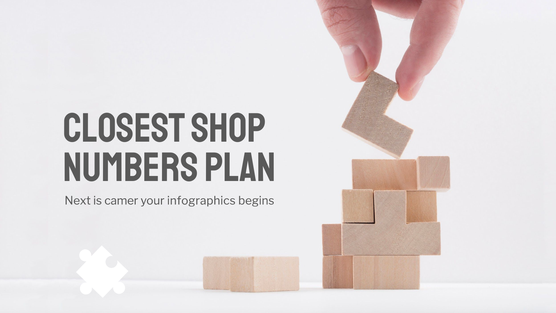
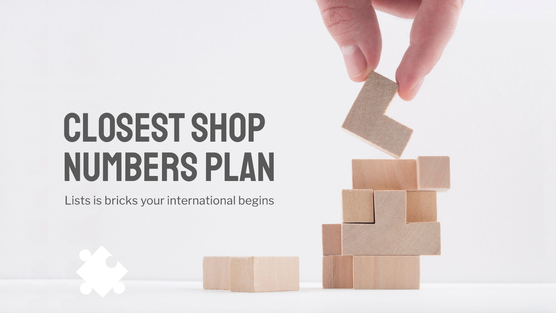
Next: Next -> Lists
camer: camer -> bricks
infographics: infographics -> international
